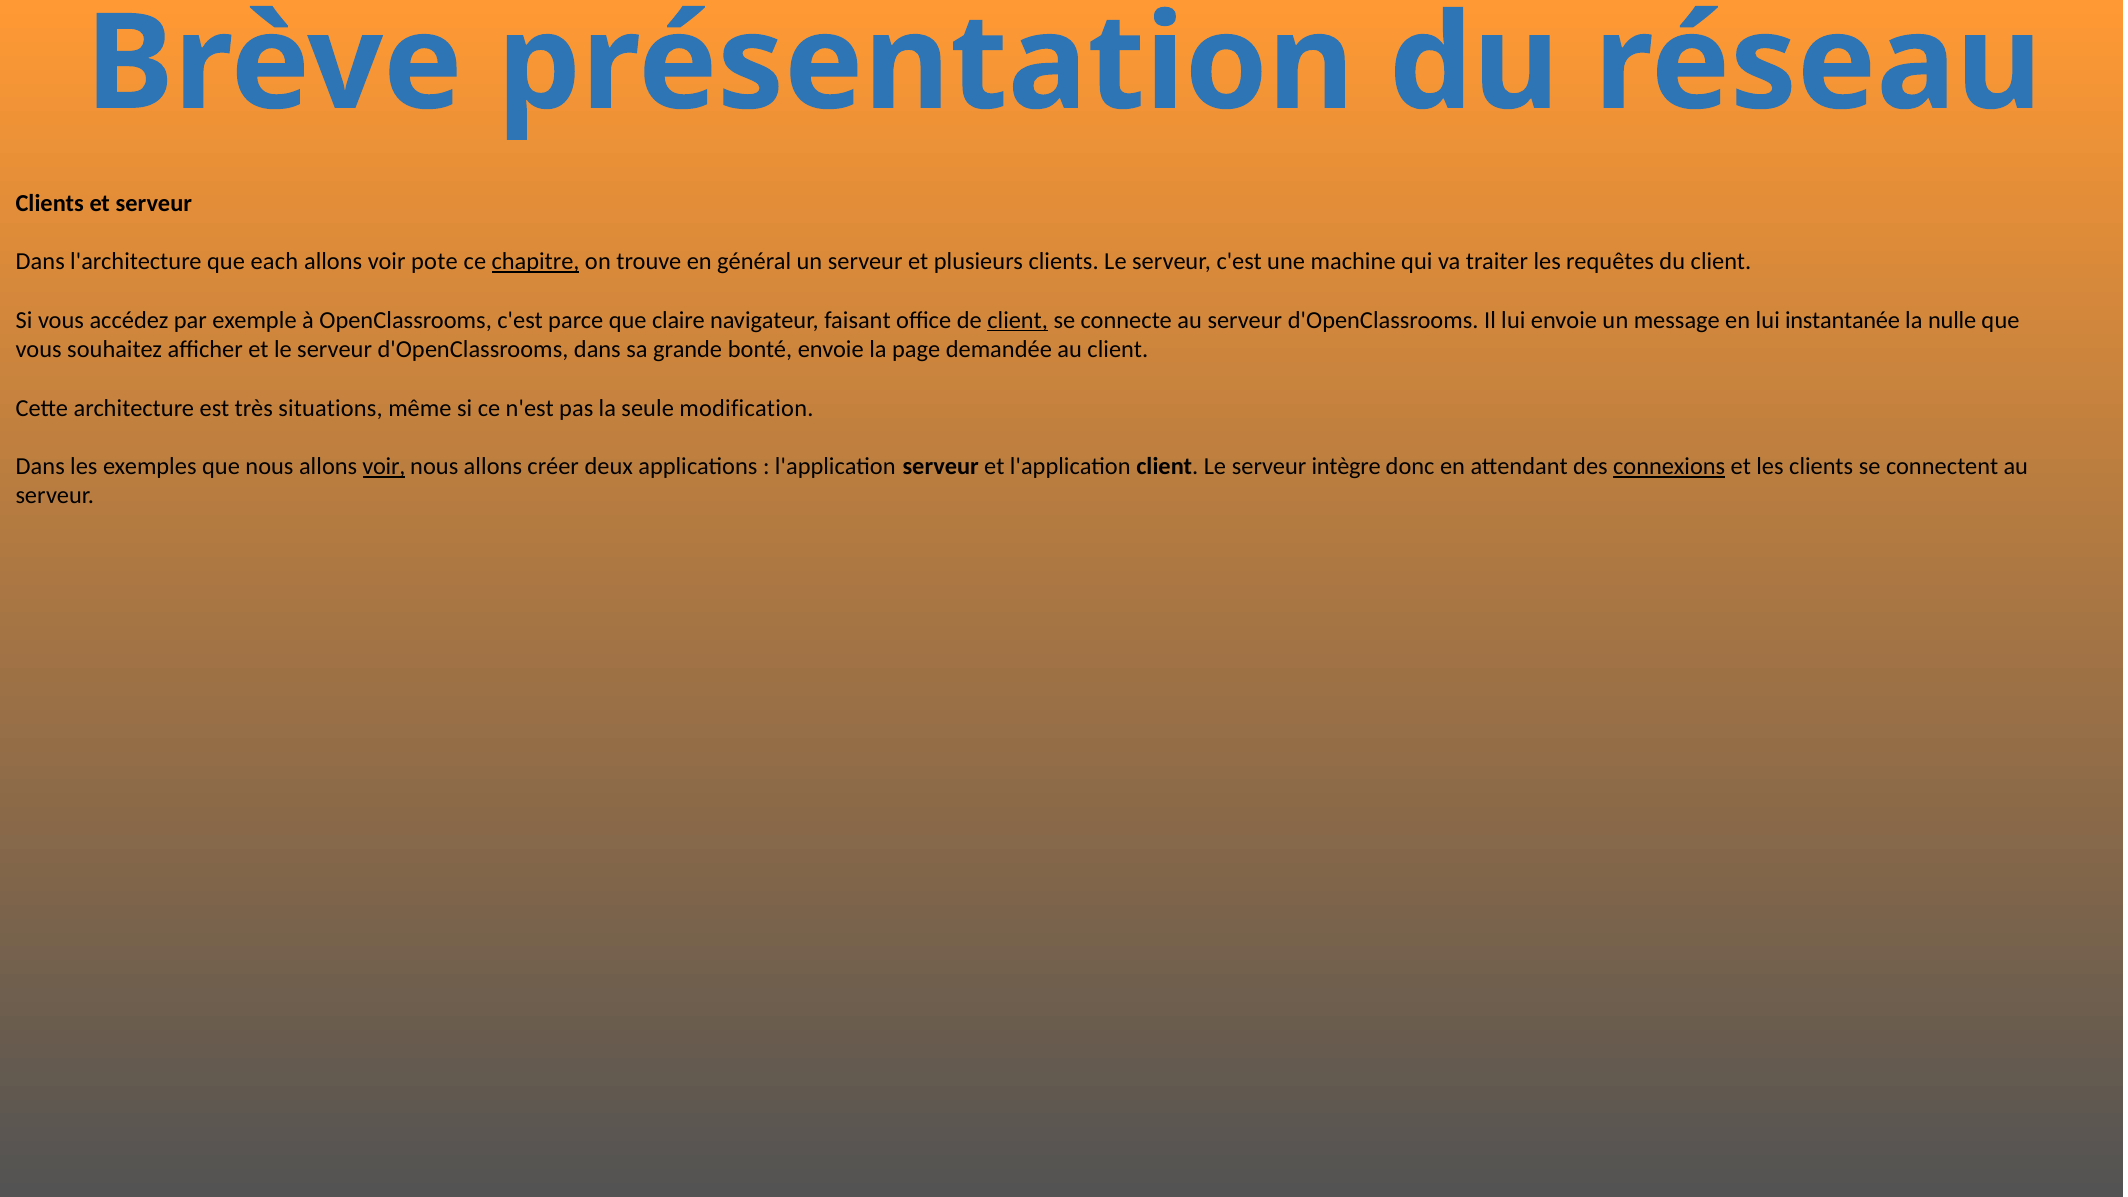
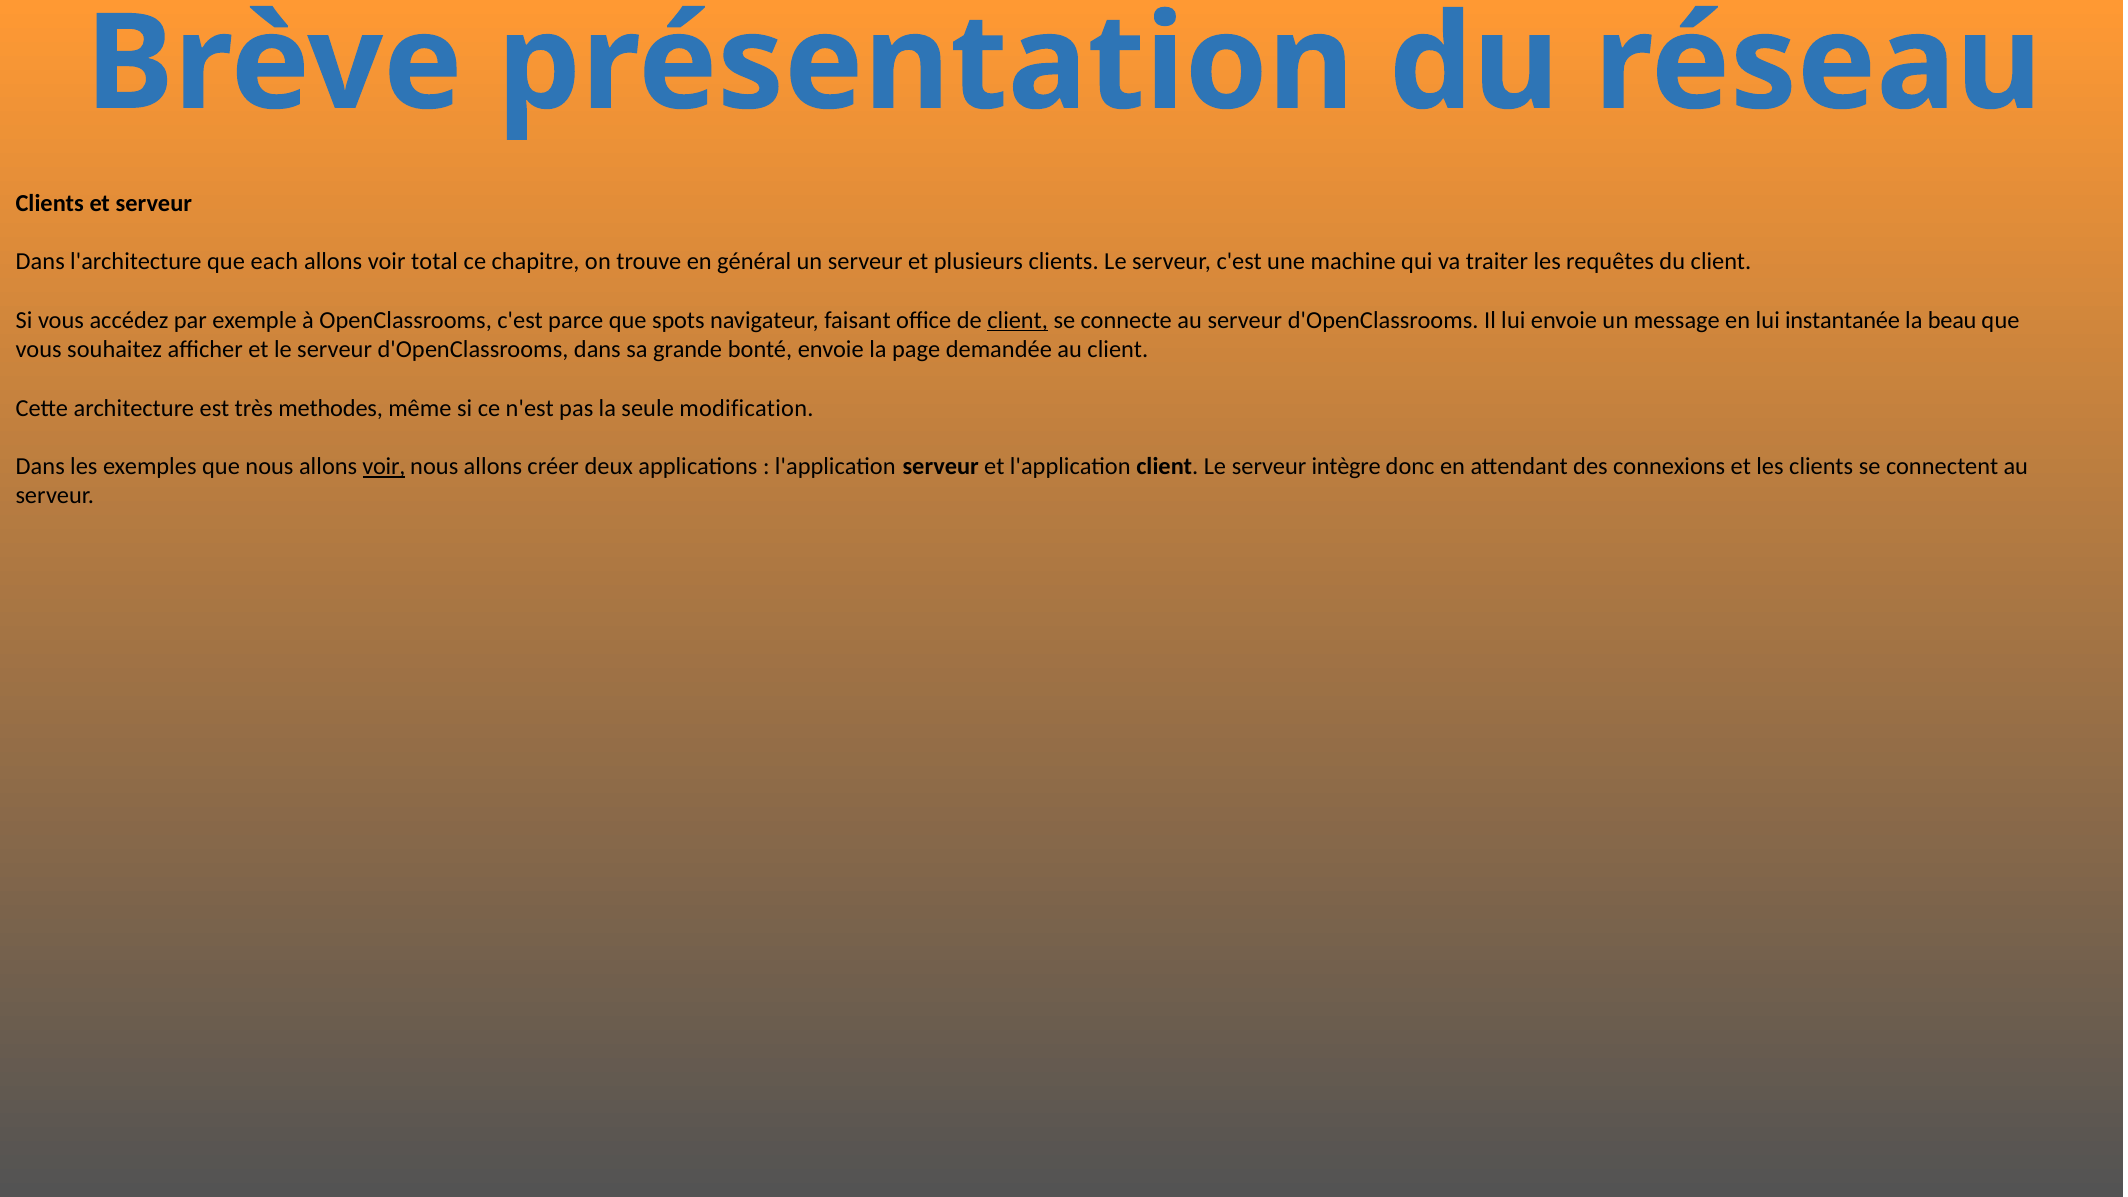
pote: pote -> total
chapitre underline: present -> none
claire: claire -> spots
nulle: nulle -> beau
situations: situations -> methodes
connexions underline: present -> none
